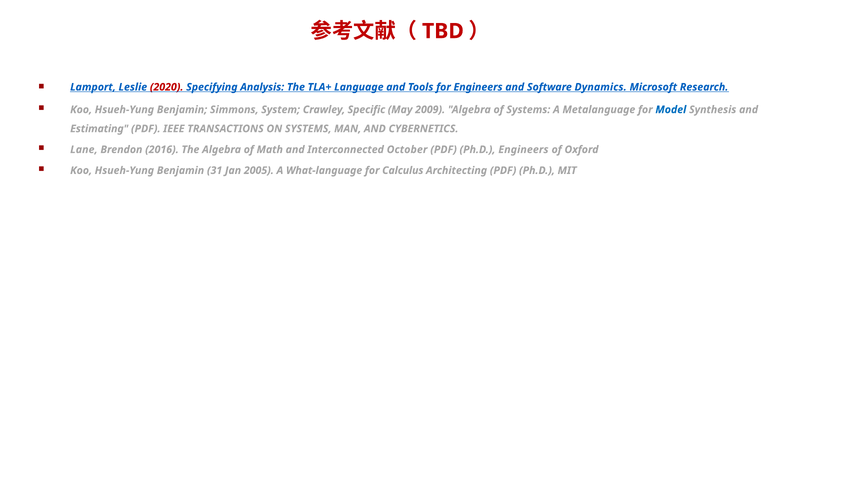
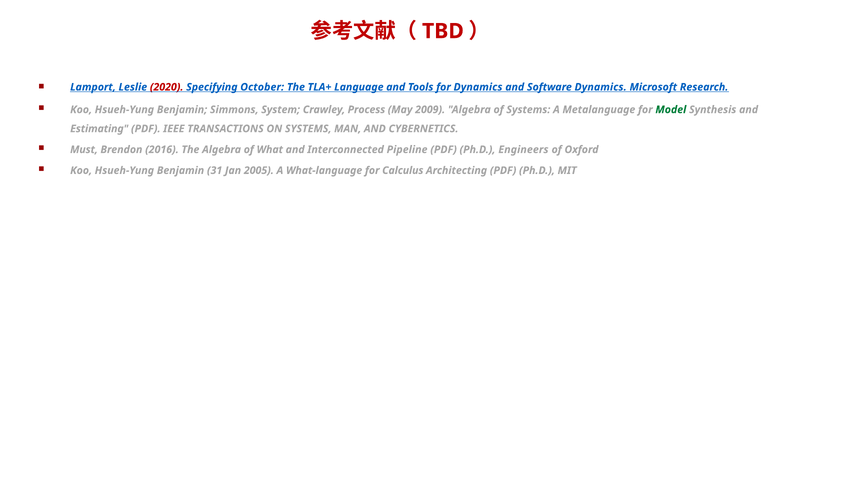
Analysis: Analysis -> October
for Engineers: Engineers -> Dynamics
Specific: Specific -> Process
Model colour: blue -> green
Lane: Lane -> Must
Math: Math -> What
October: October -> Pipeline
